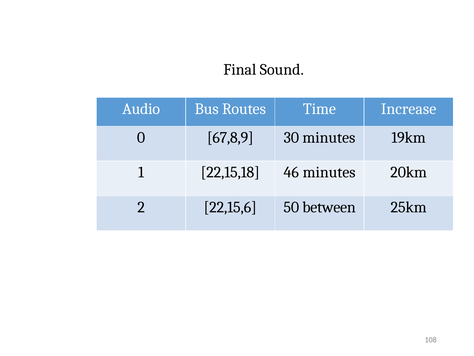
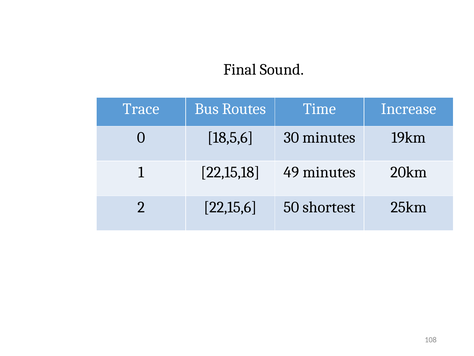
Audio: Audio -> Trace
67,8,9: 67,8,9 -> 18,5,6
46: 46 -> 49
between: between -> shortest
